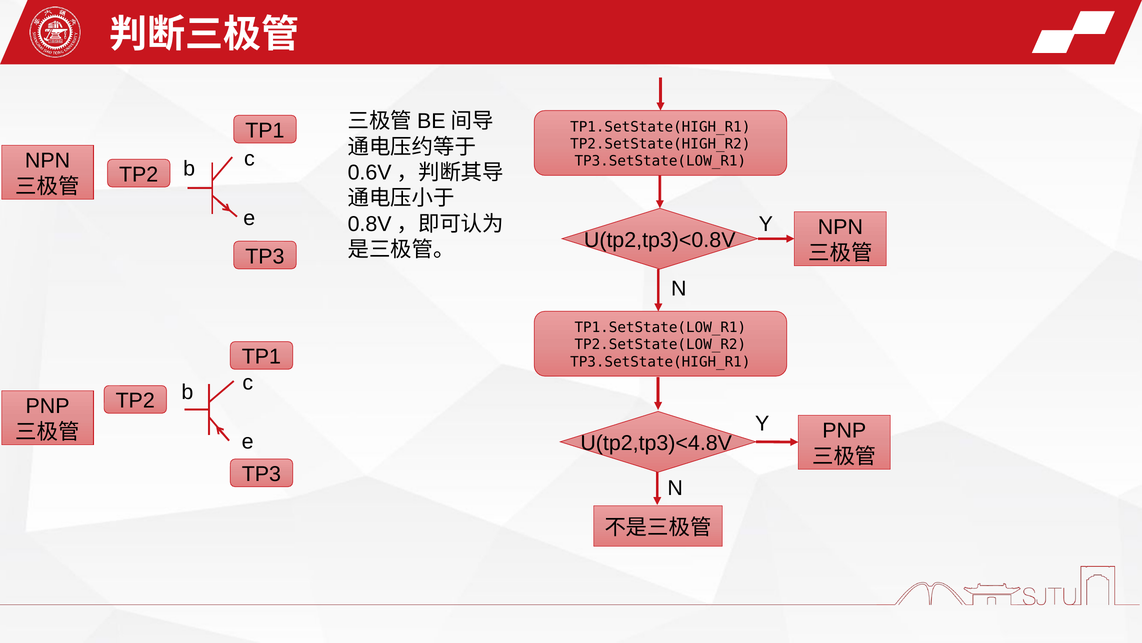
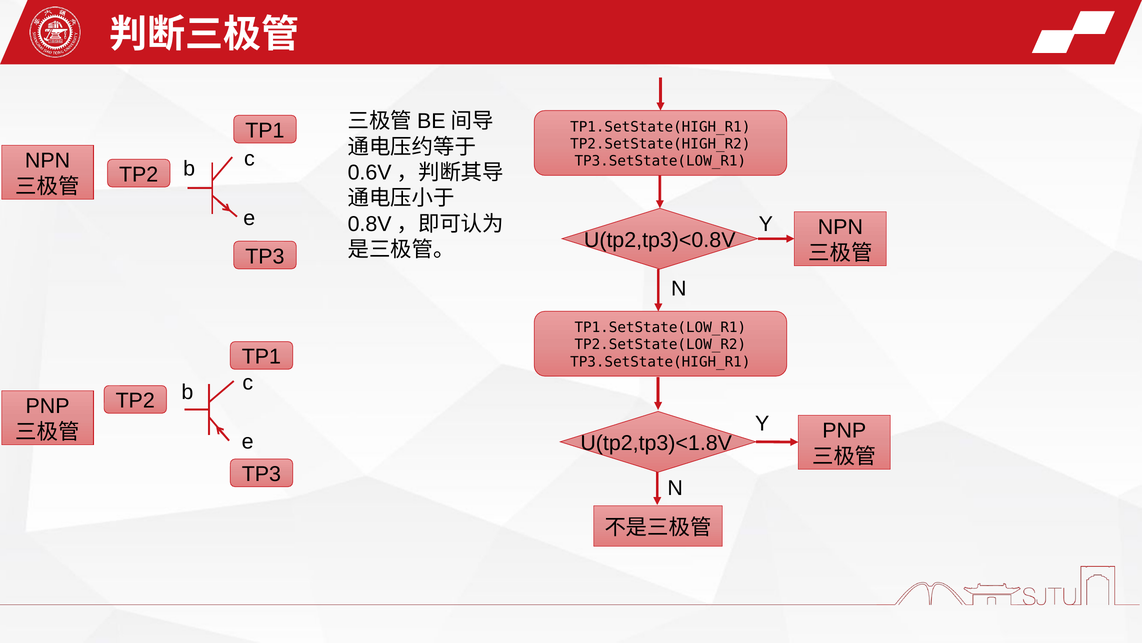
U(tp2,tp3)<4.8V: U(tp2,tp3)<4.8V -> U(tp2,tp3)<1.8V
